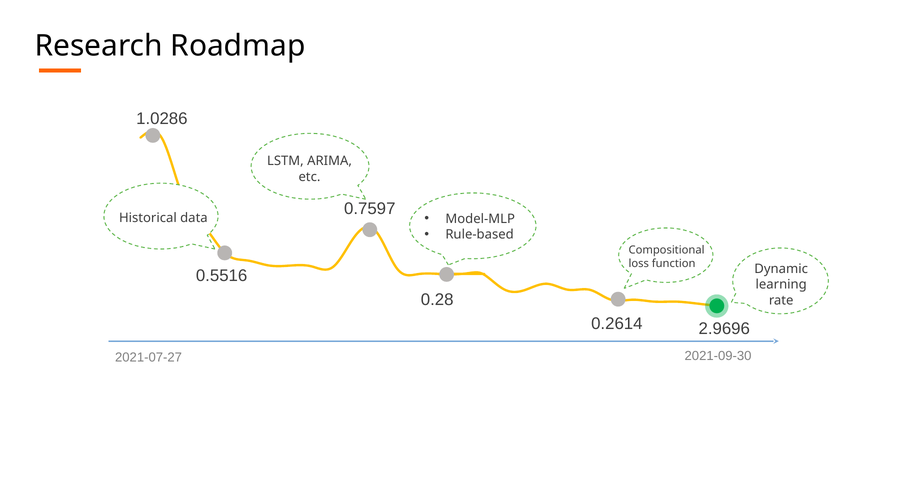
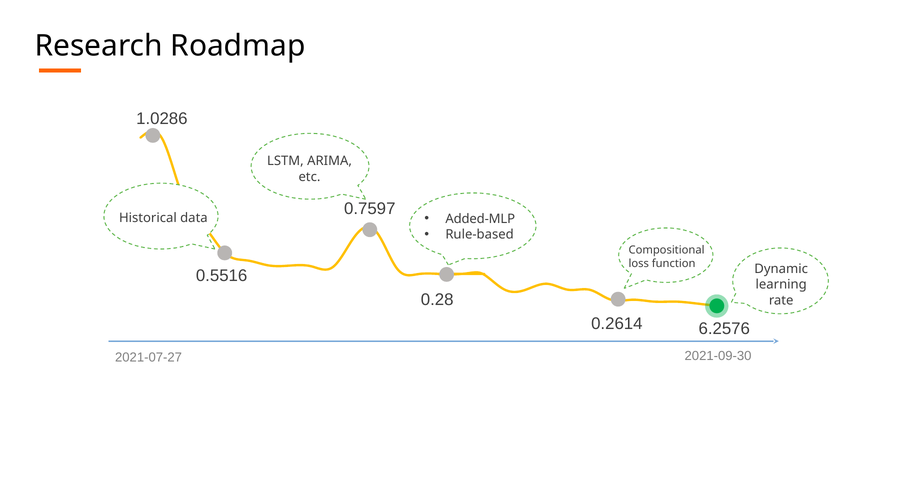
Model-MLP: Model-MLP -> Added-MLP
2.9696: 2.9696 -> 6.2576
